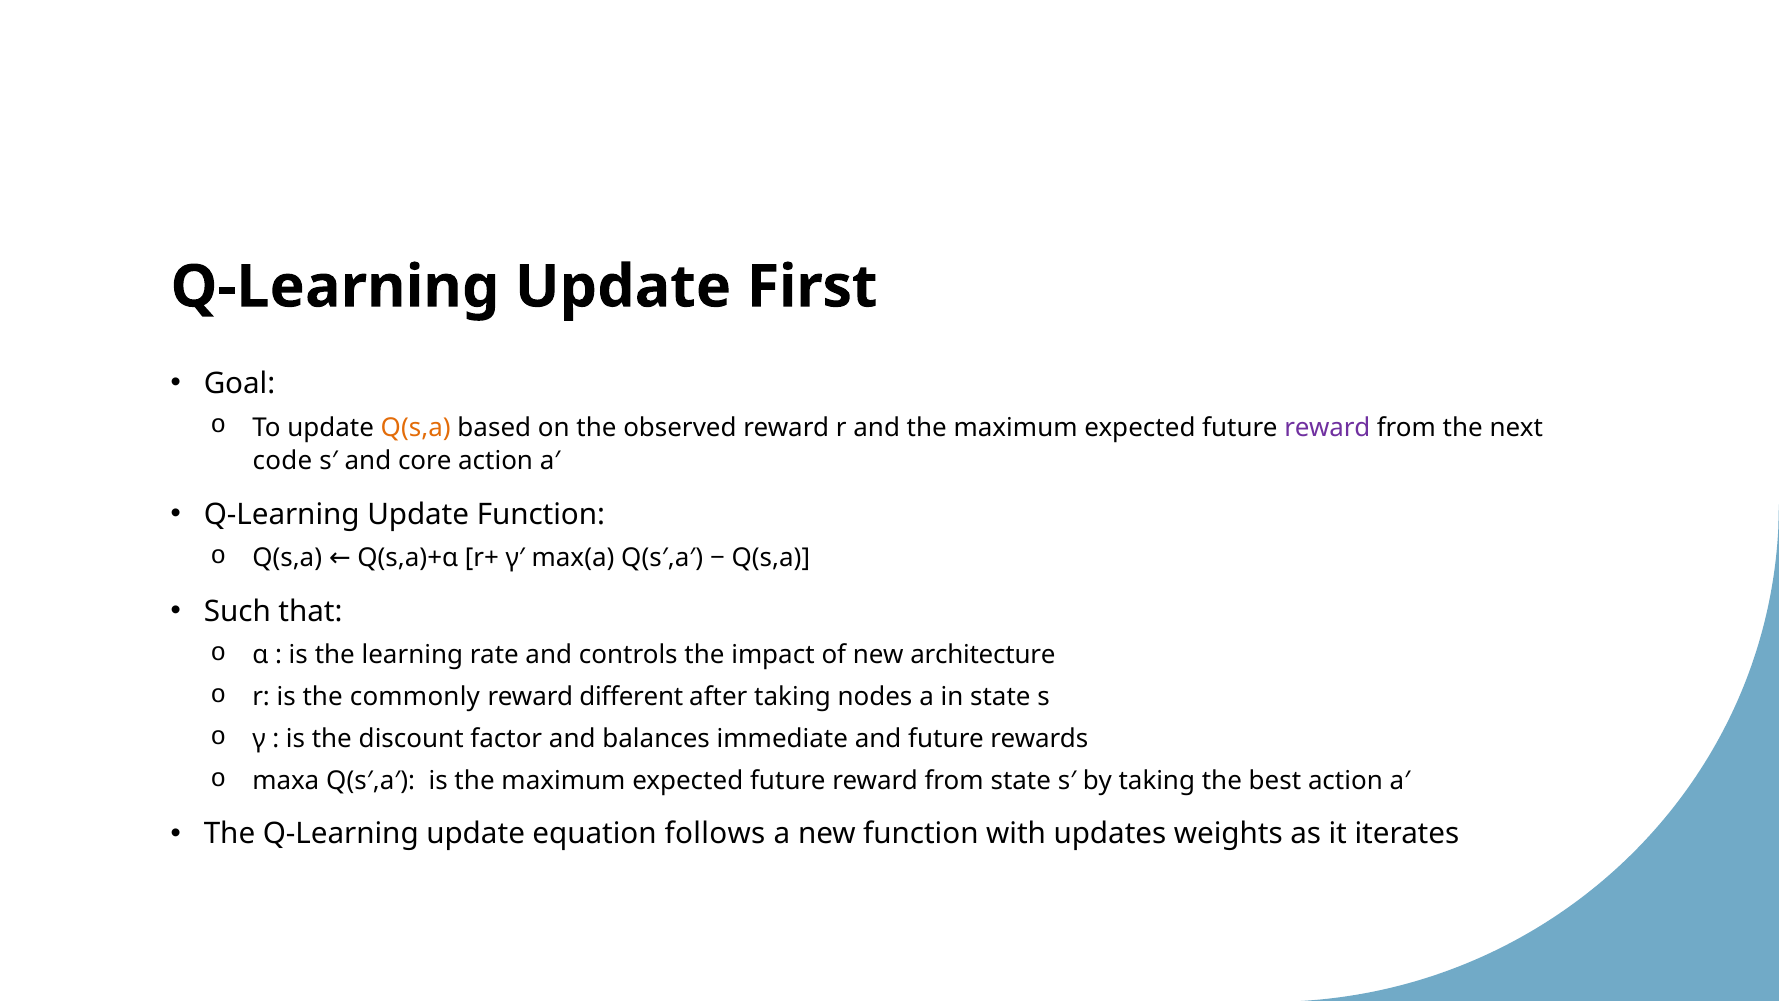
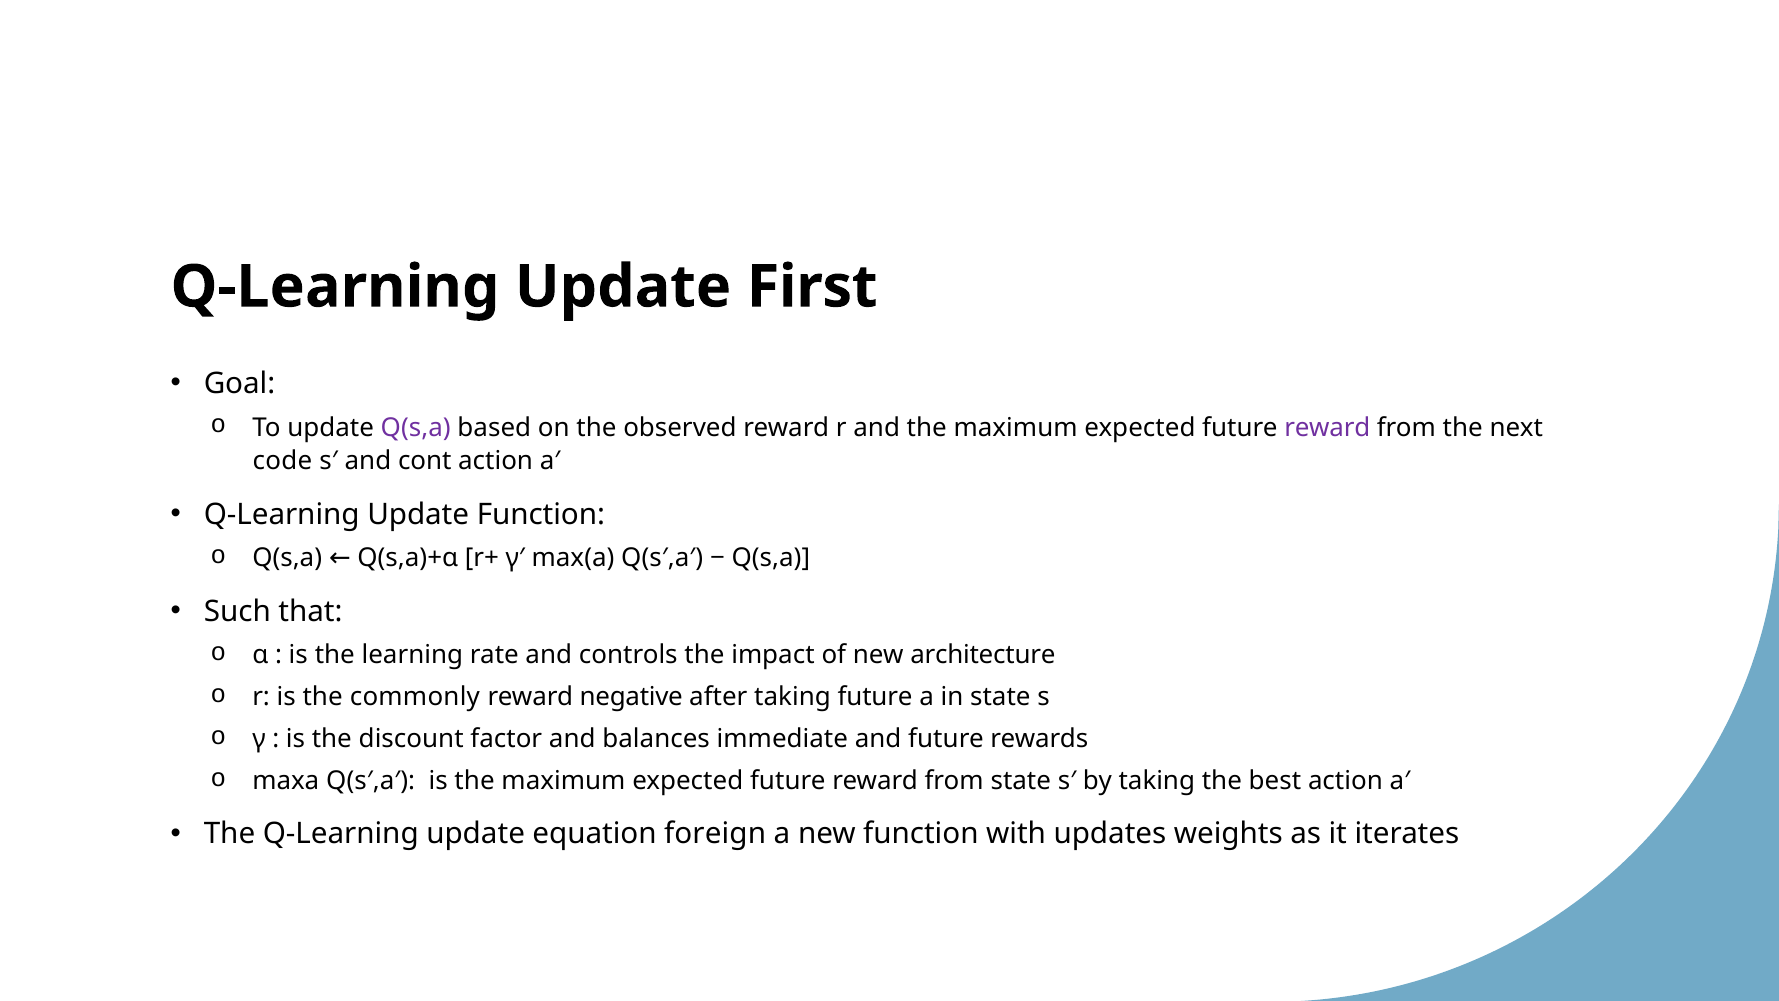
Q(s,a at (416, 427) colour: orange -> purple
core: core -> cont
different: different -> negative
taking nodes: nodes -> future
follows: follows -> foreign
